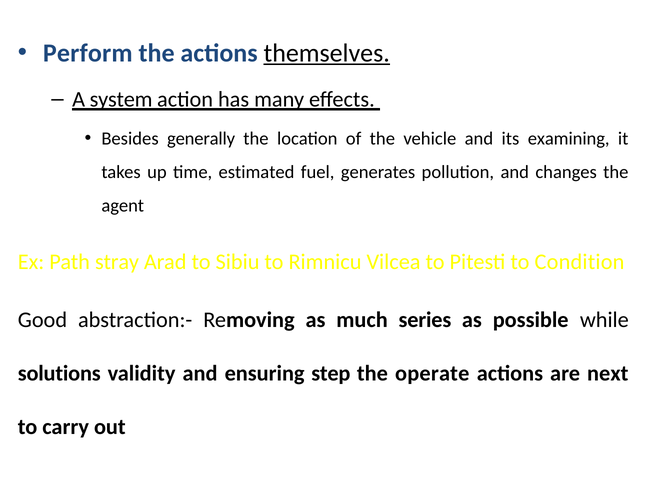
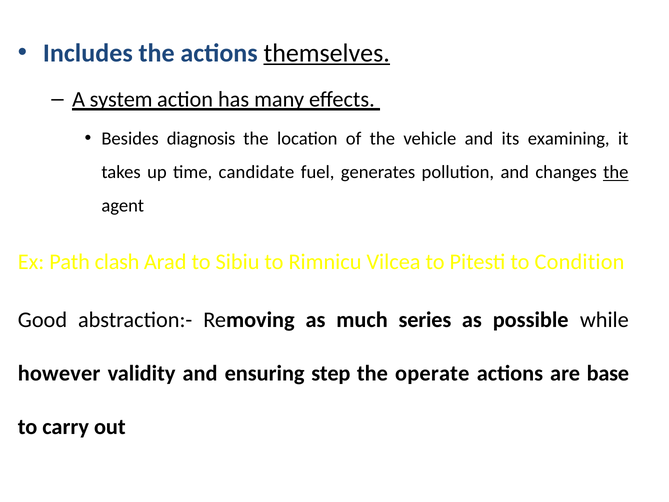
Perform: Perform -> Includes
generally: generally -> diagnosis
estimated: estimated -> candidate
the at (616, 172) underline: none -> present
stray: stray -> clash
solutions: solutions -> however
next: next -> base
